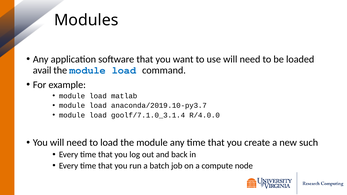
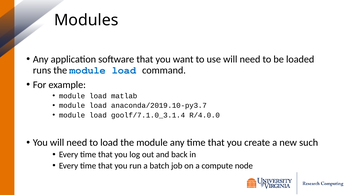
avail: avail -> runs
